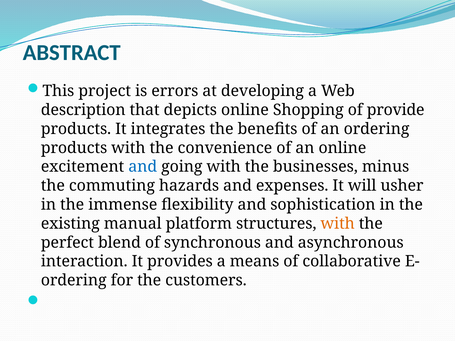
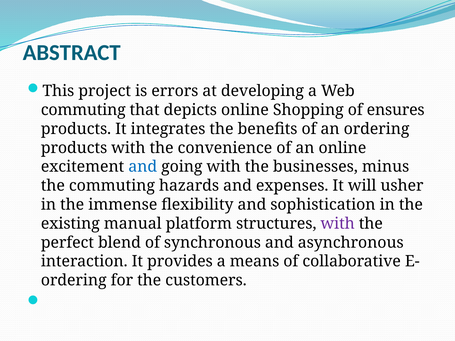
description at (83, 110): description -> commuting
provide: provide -> ensures
with at (338, 224) colour: orange -> purple
